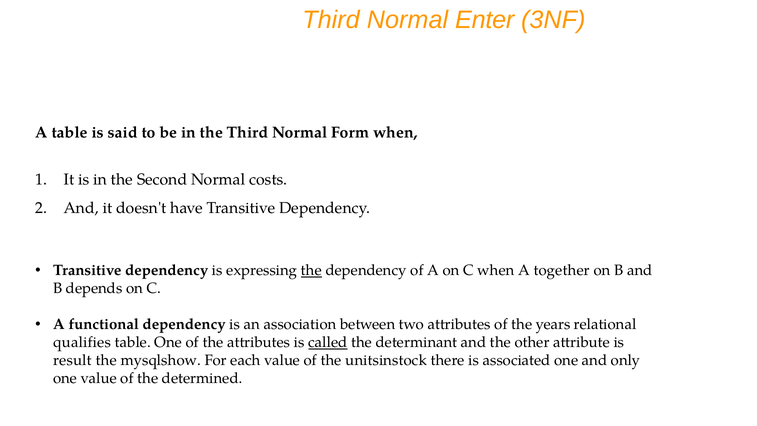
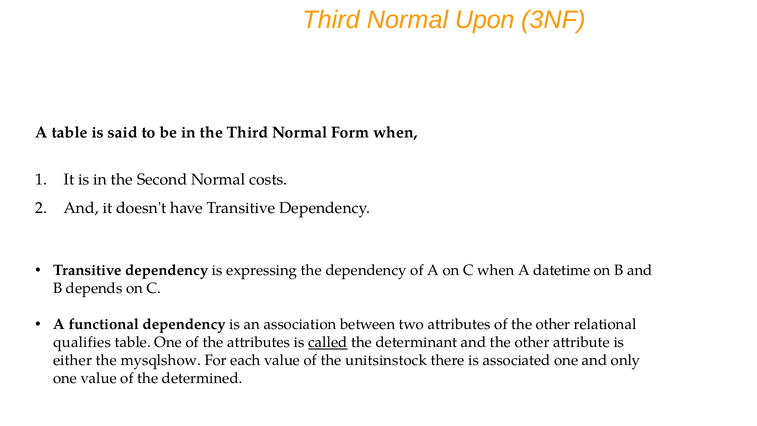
Enter: Enter -> Upon
the at (311, 270) underline: present -> none
together: together -> datetime
of the years: years -> other
result: result -> either
